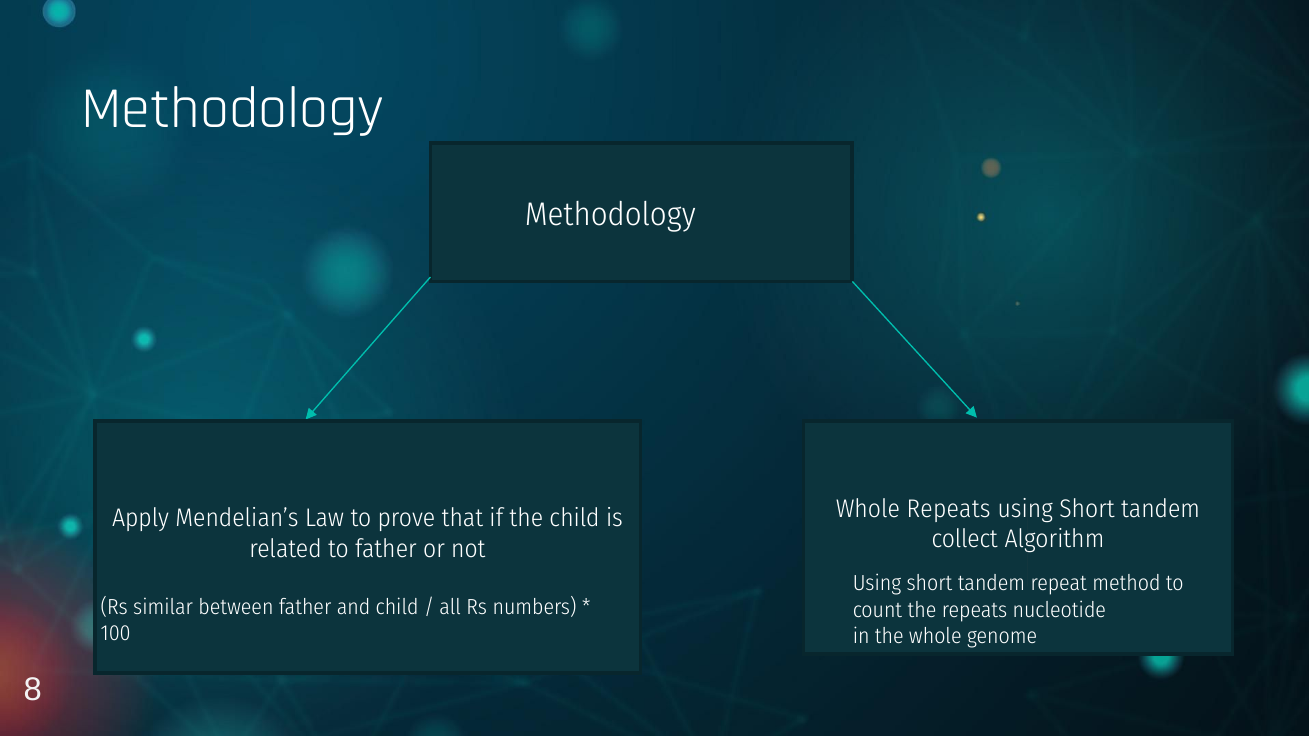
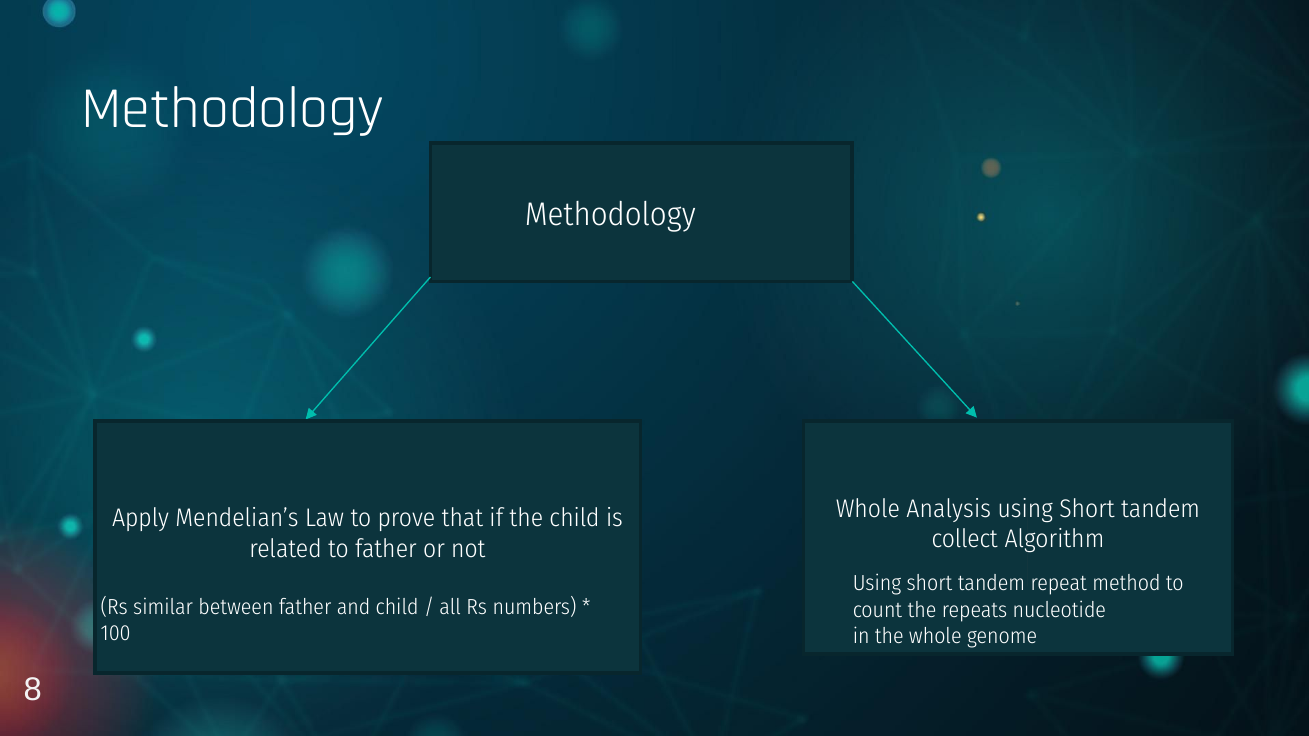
Whole Repeats: Repeats -> Analysis
